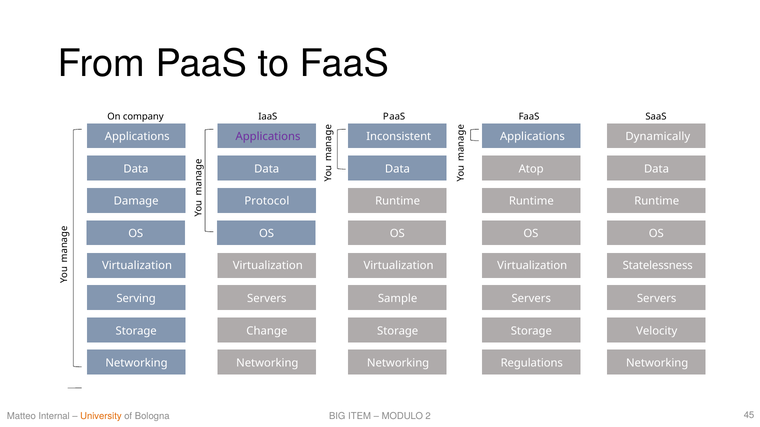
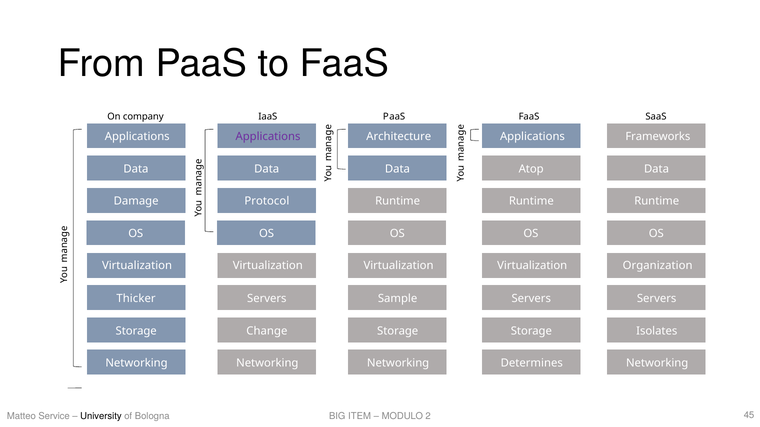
Inconsistent: Inconsistent -> Architecture
Dynamically: Dynamically -> Frameworks
Statelessness: Statelessness -> Organization
Serving: Serving -> Thicker
Velocity: Velocity -> Isolates
Regulations: Regulations -> Determines
Internal: Internal -> Service
University colour: orange -> black
